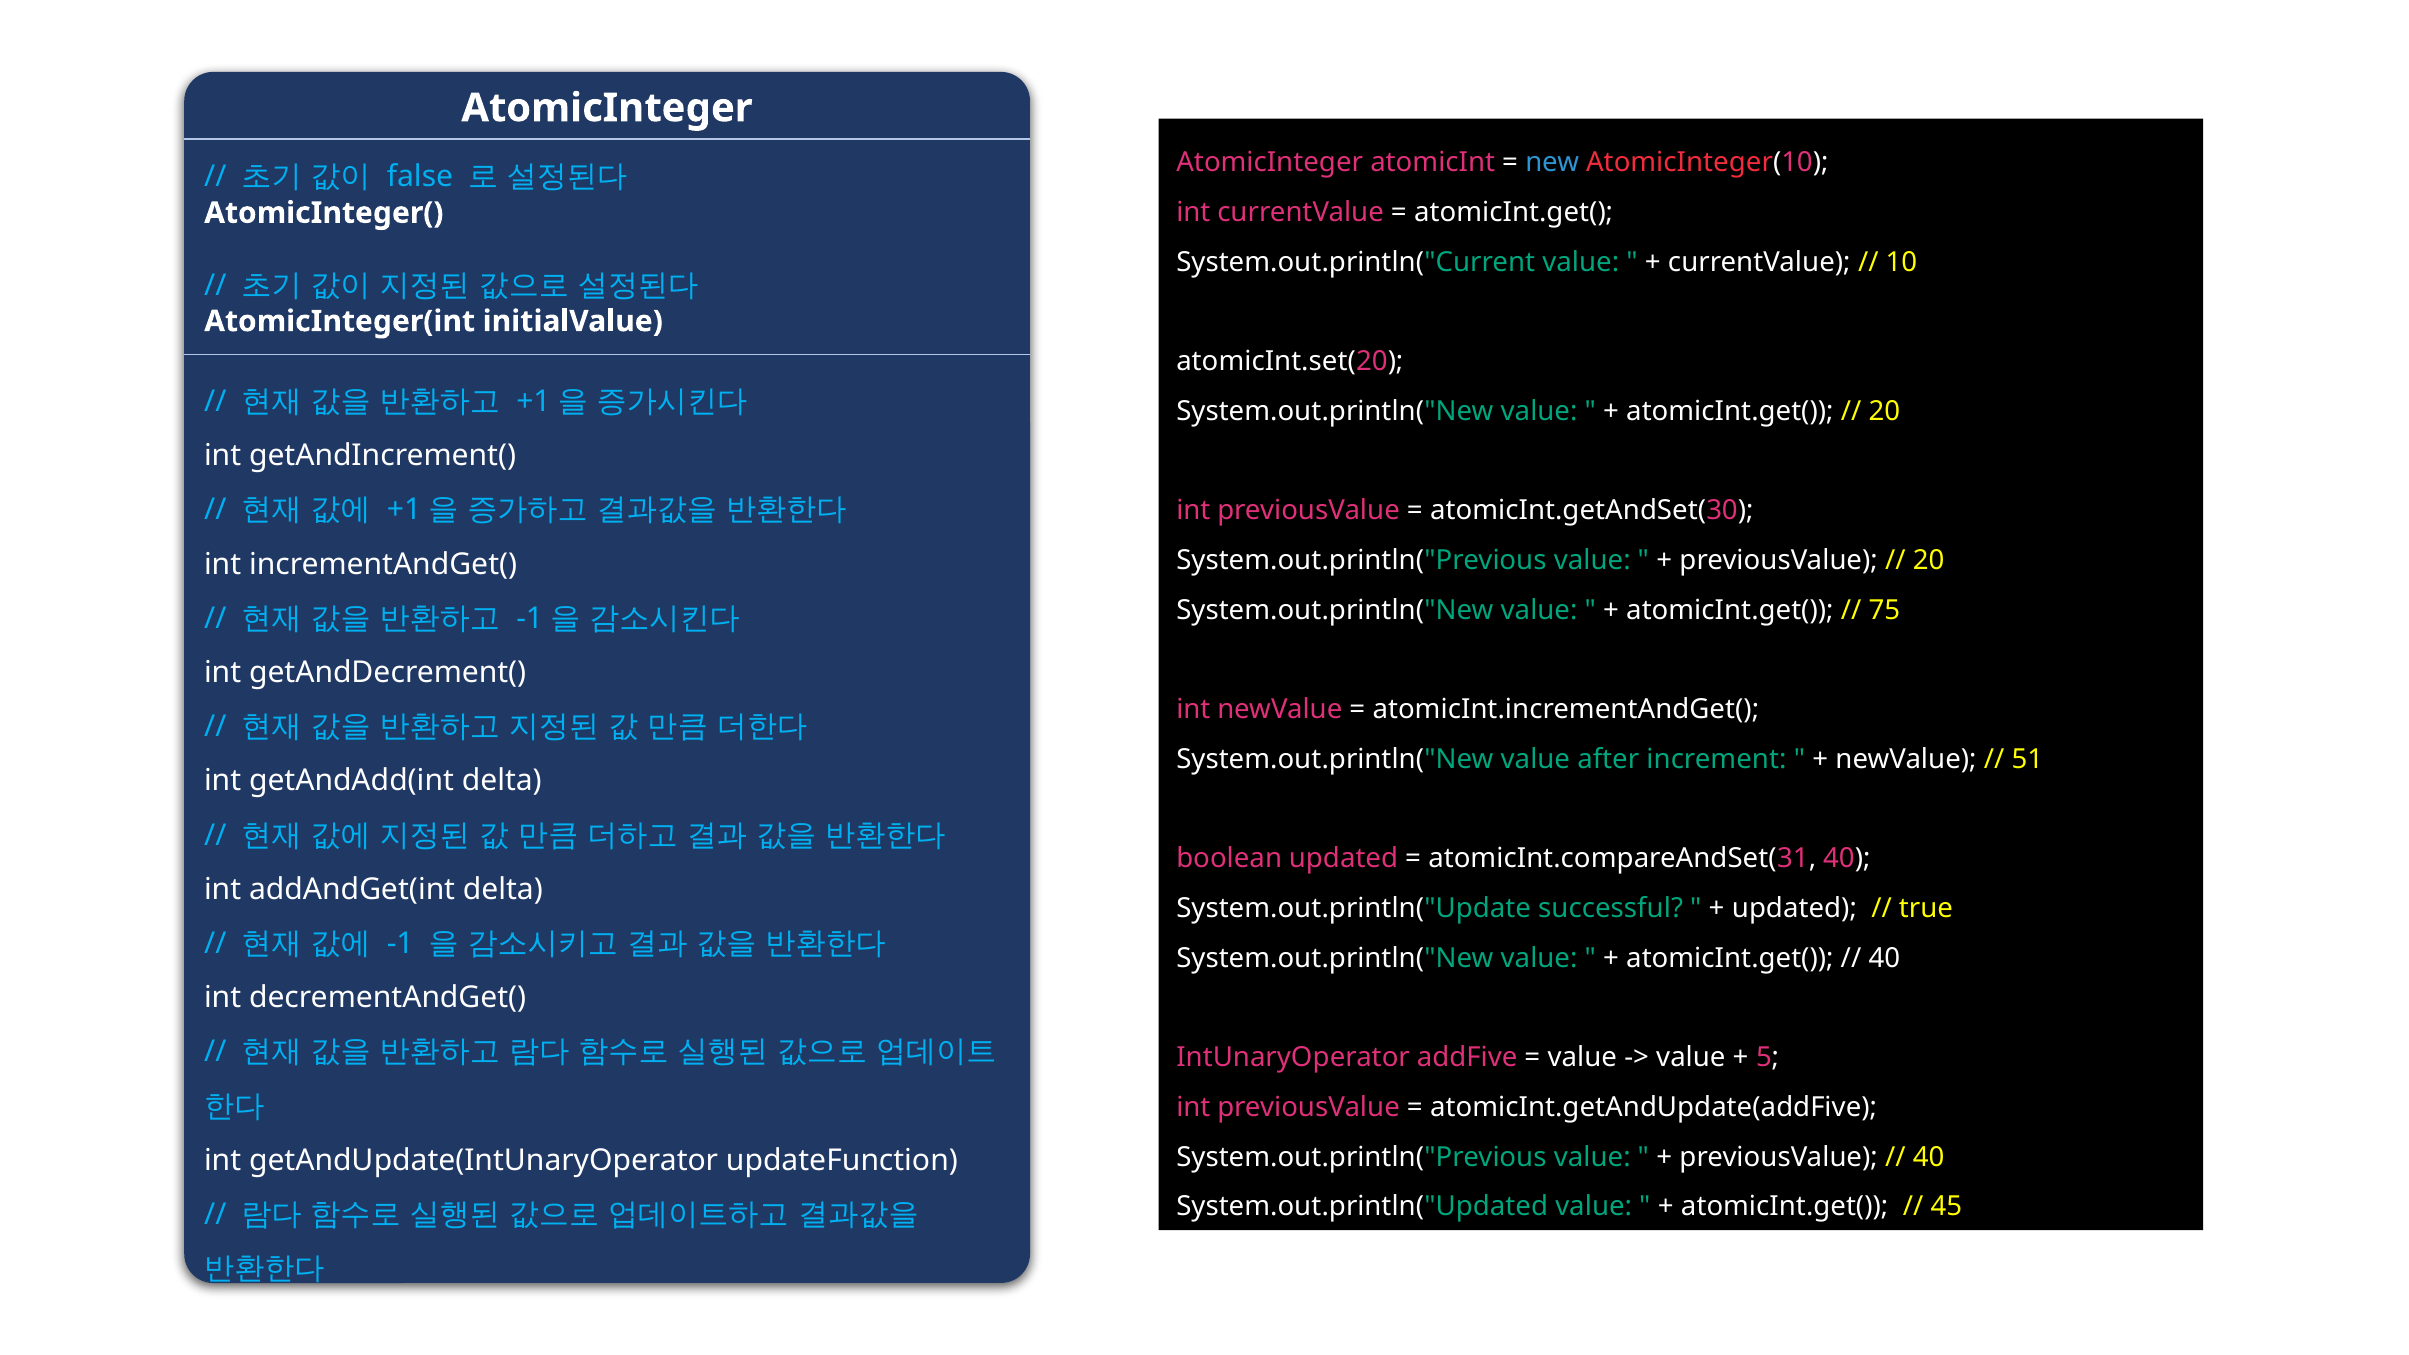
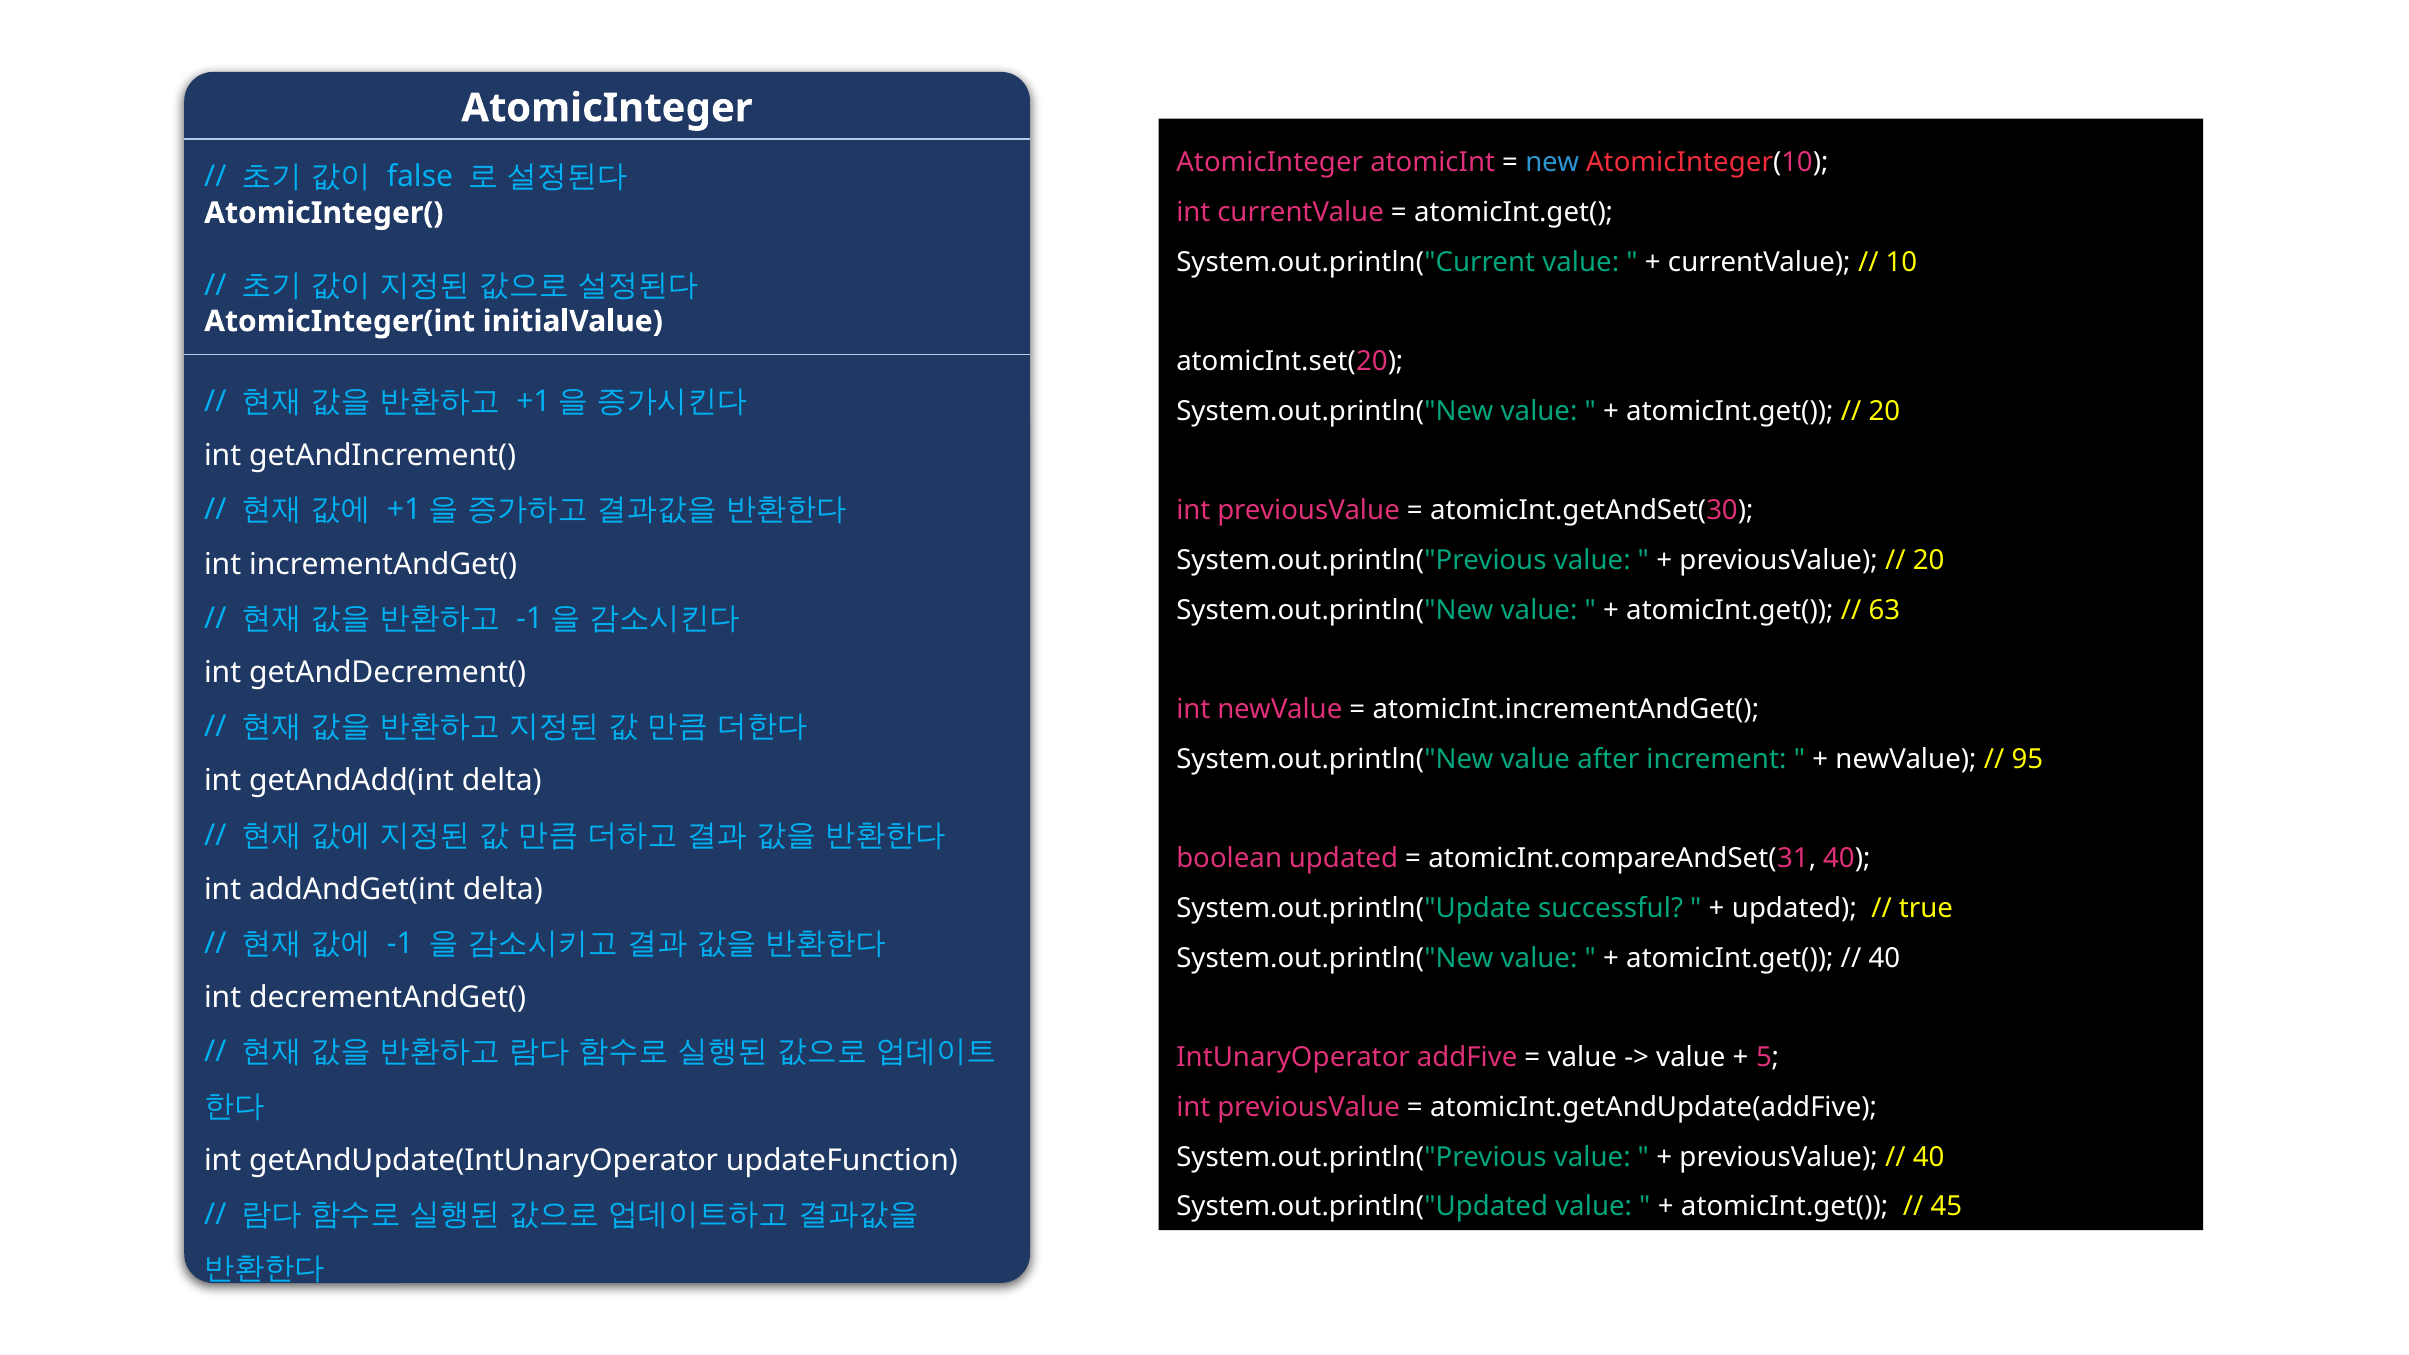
75: 75 -> 63
51: 51 -> 95
